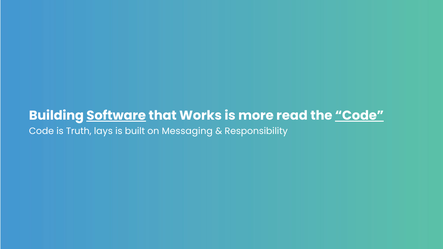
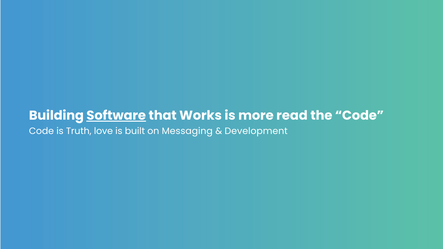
Code at (359, 116) underline: present -> none
lays: lays -> love
Responsibility: Responsibility -> Development
